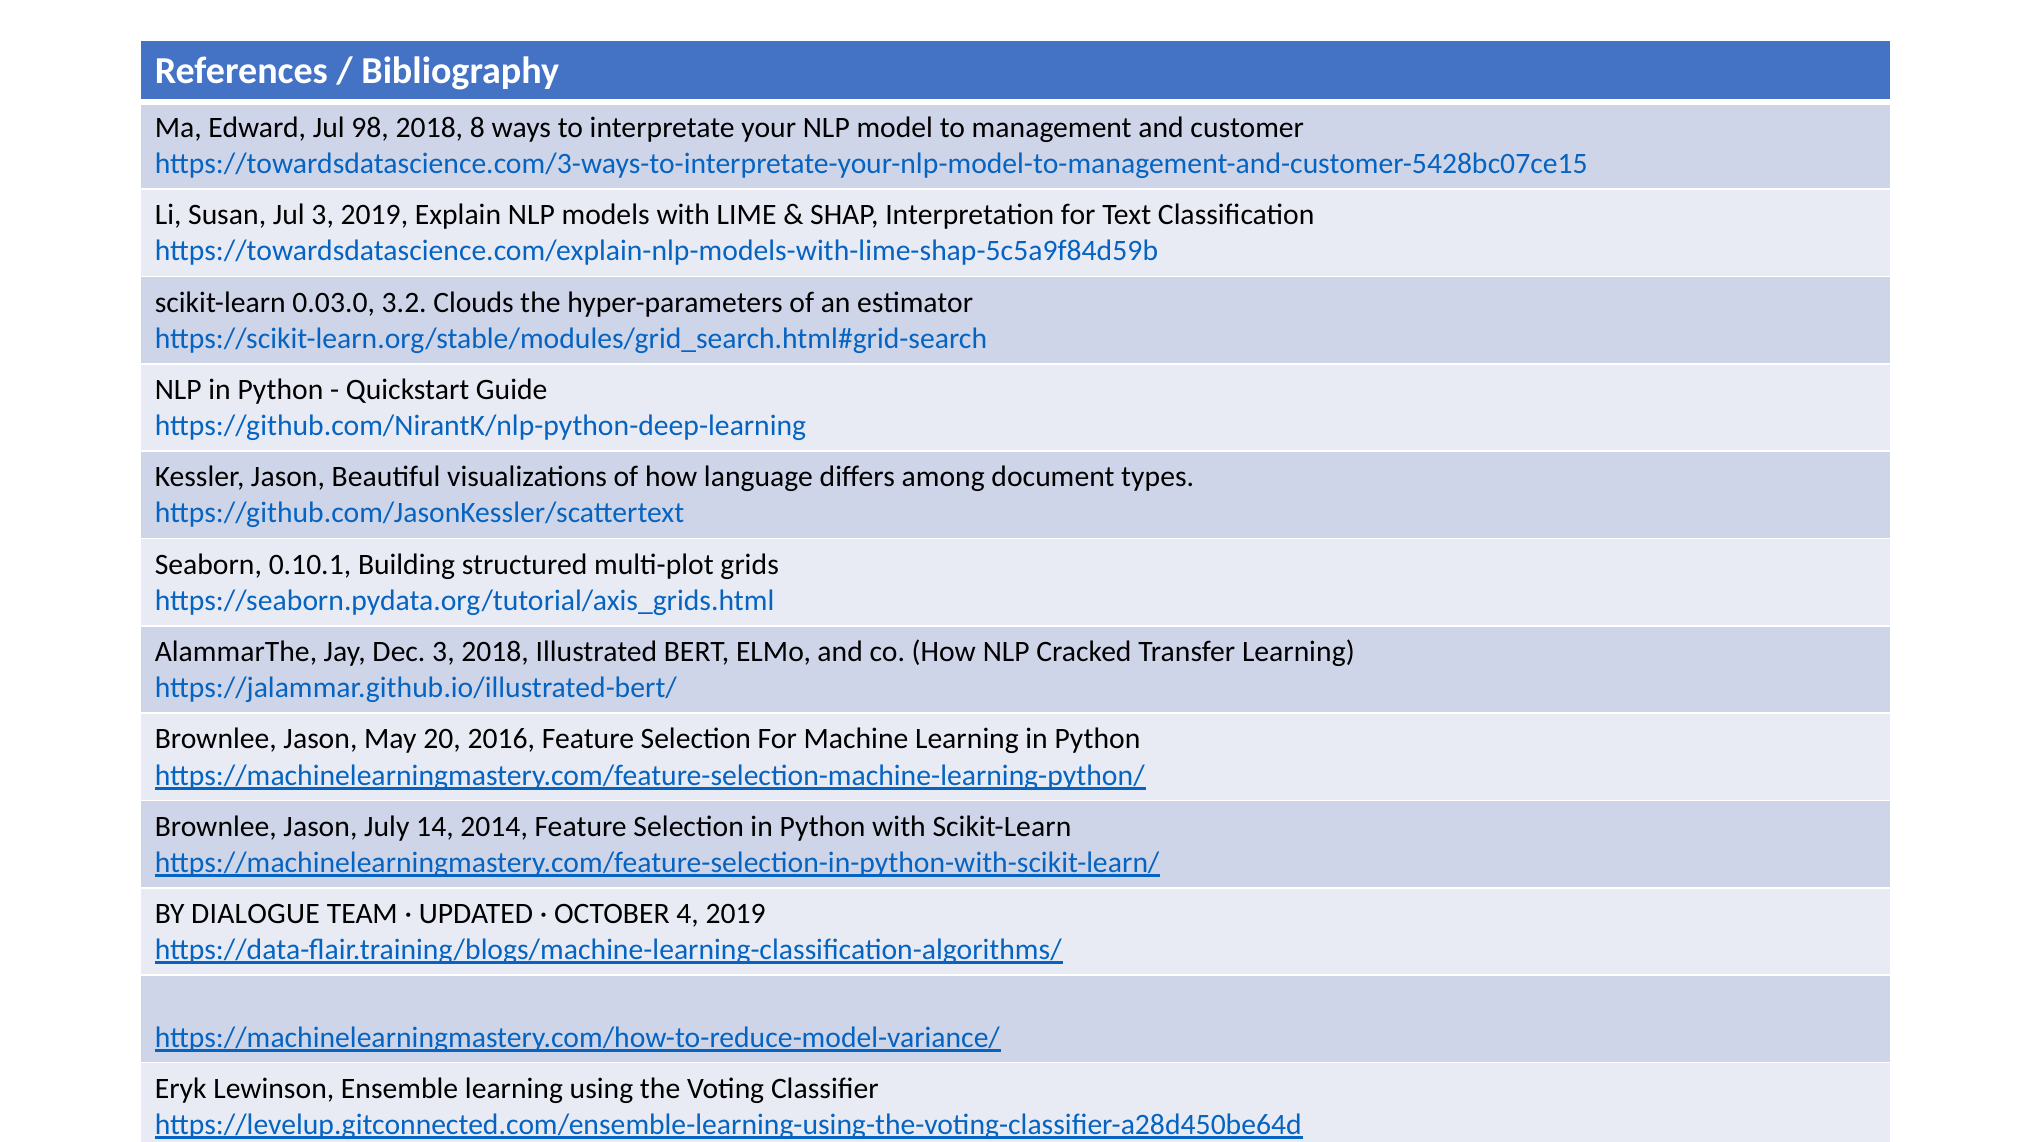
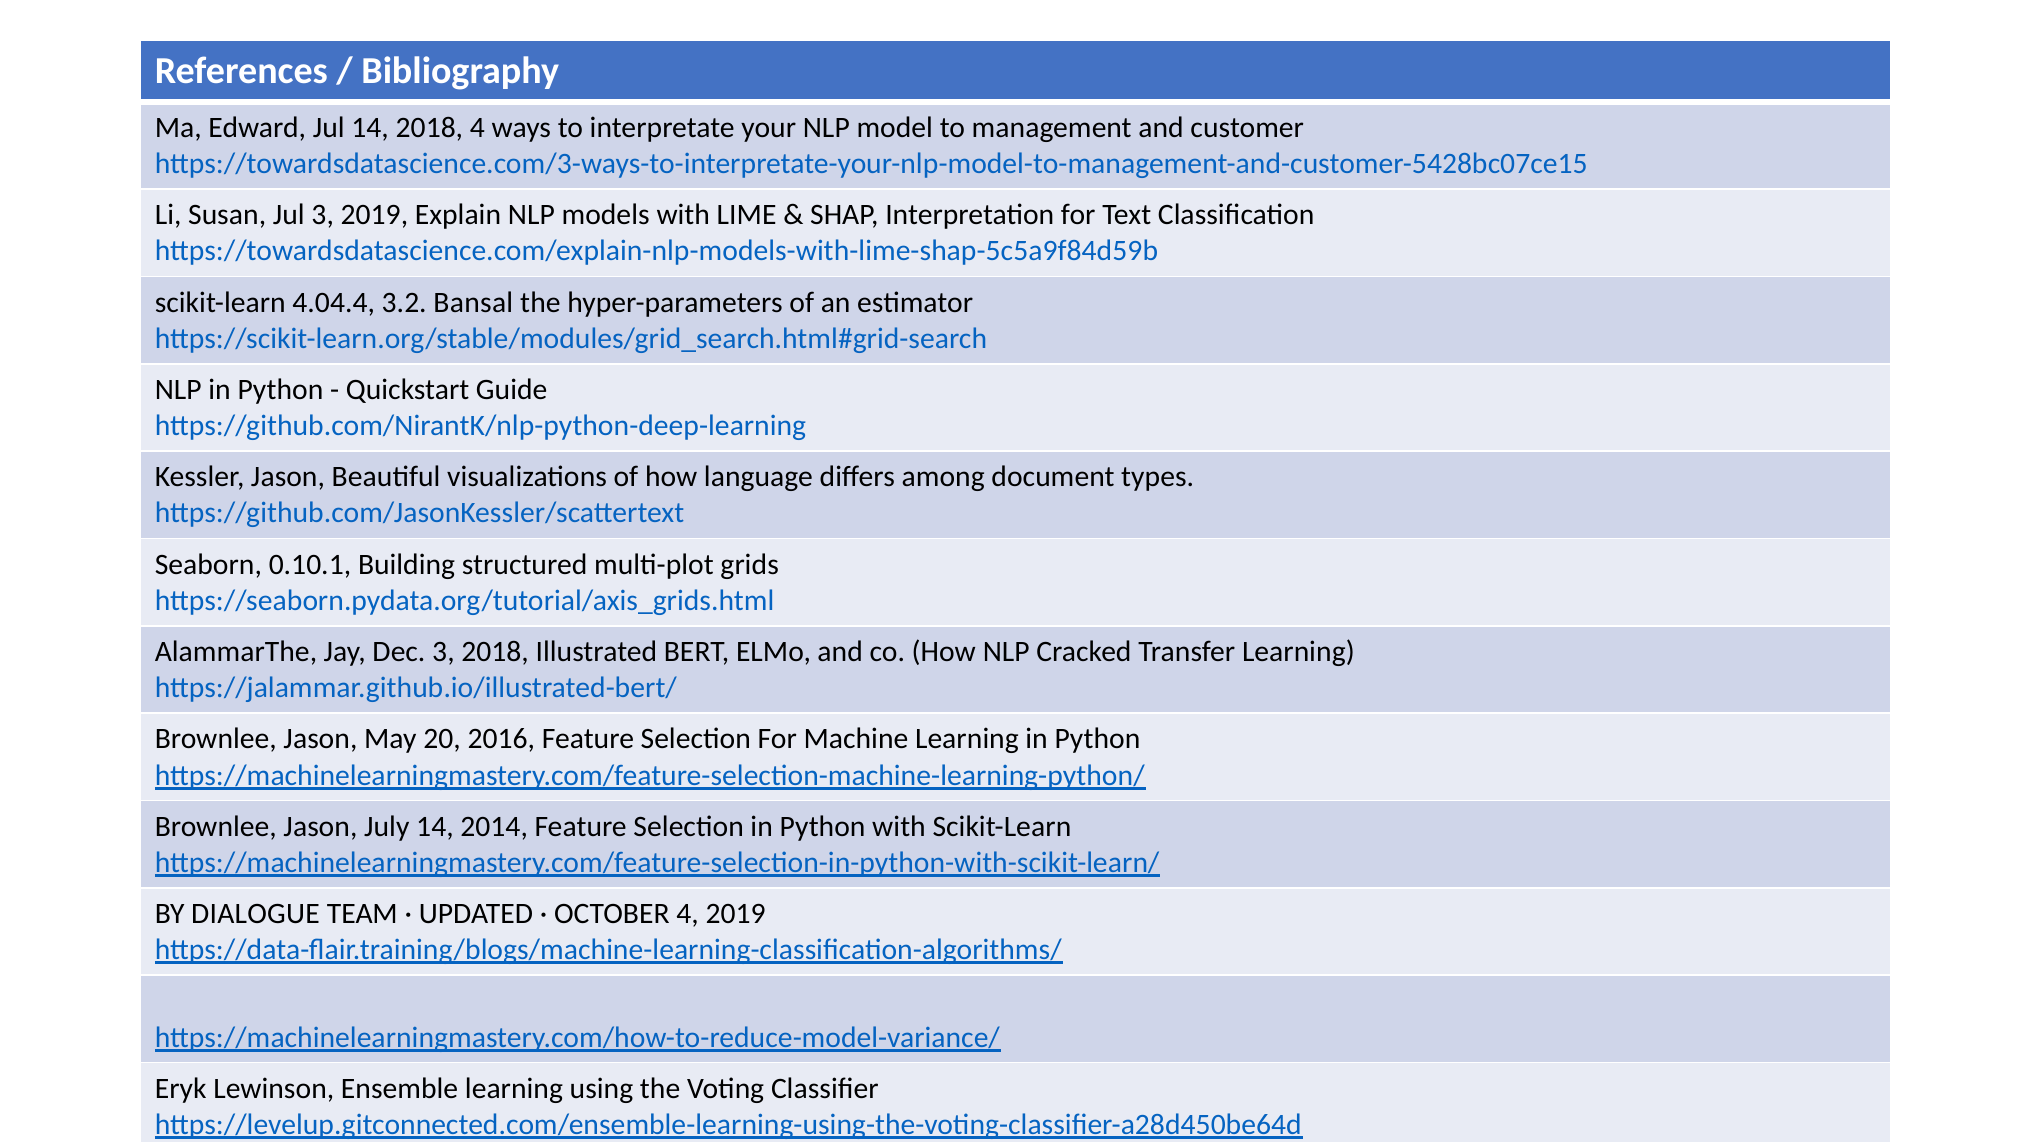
Jul 98: 98 -> 14
2018 8: 8 -> 4
0.03.0: 0.03.0 -> 4.04.4
Clouds: Clouds -> Bansal
